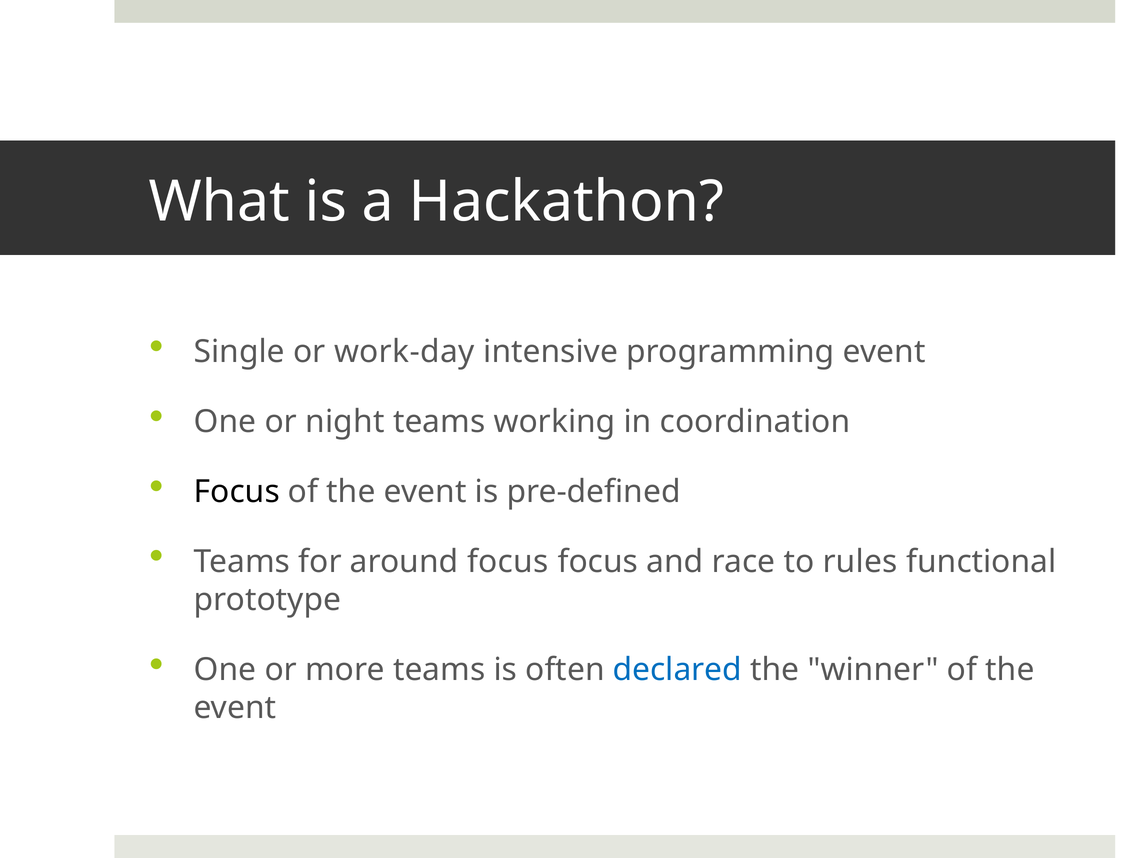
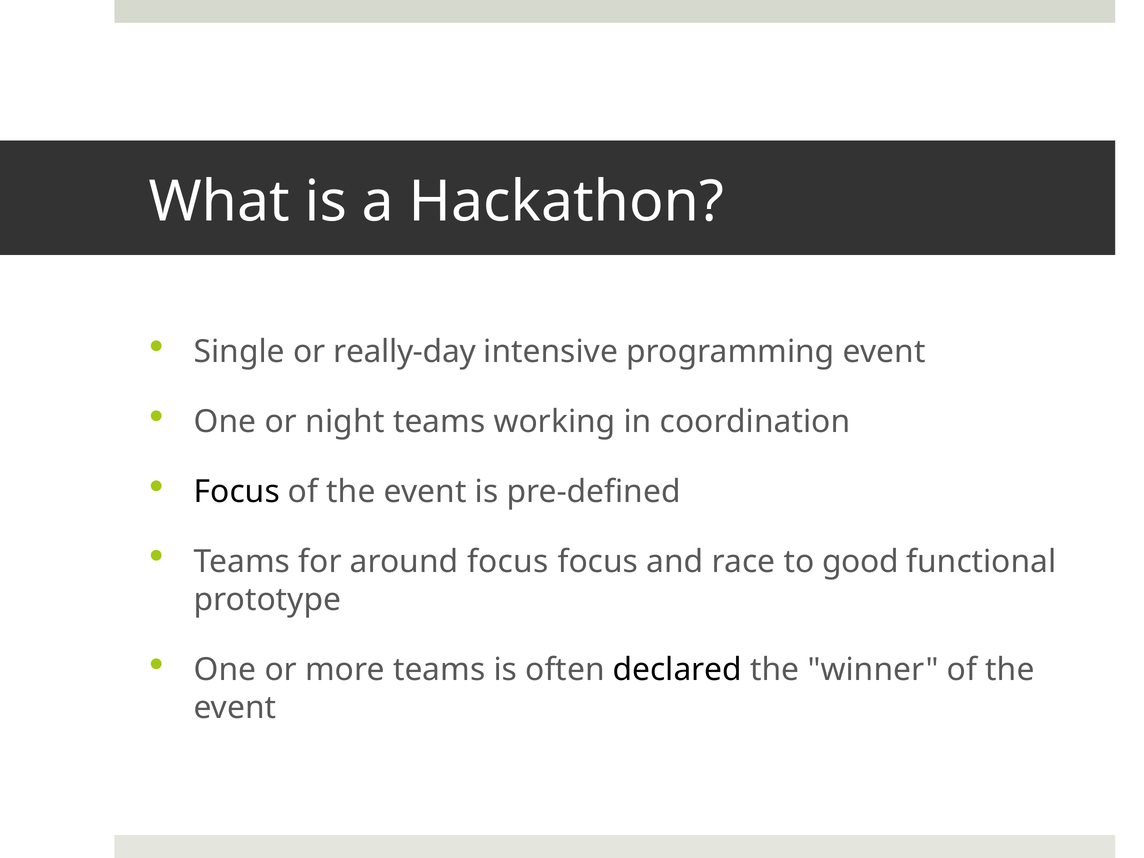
work-day: work-day -> really-day
rules: rules -> good
declared colour: blue -> black
